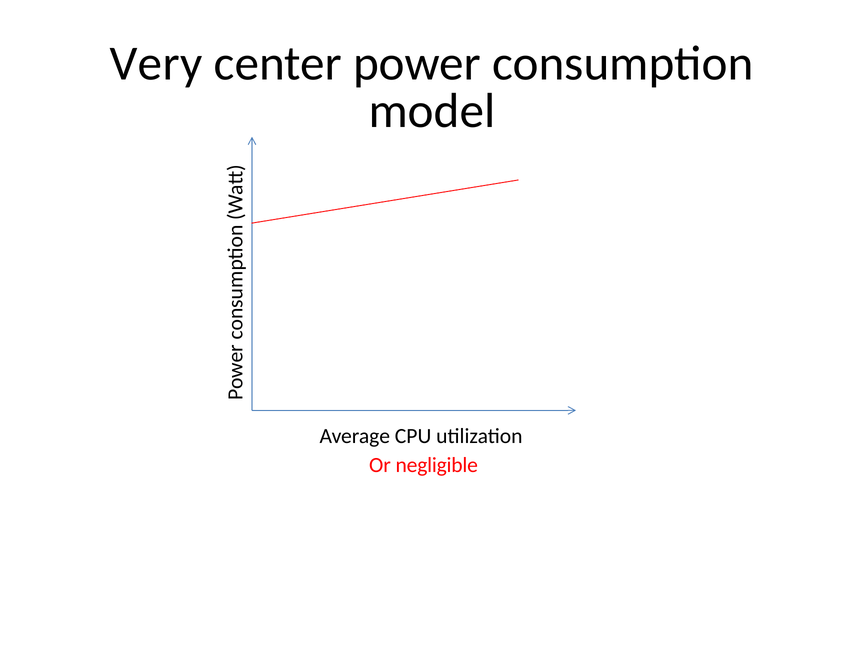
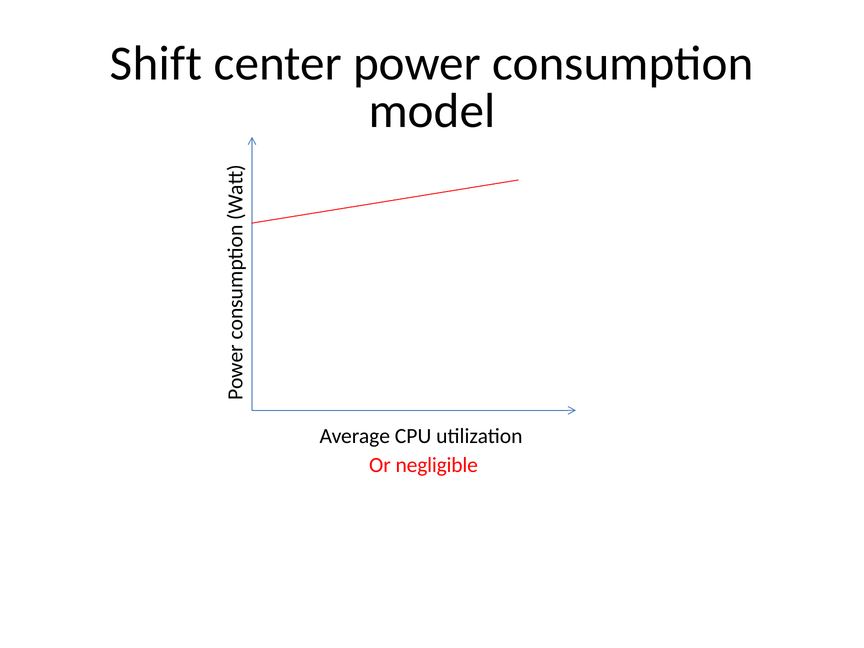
Very: Very -> Shift
